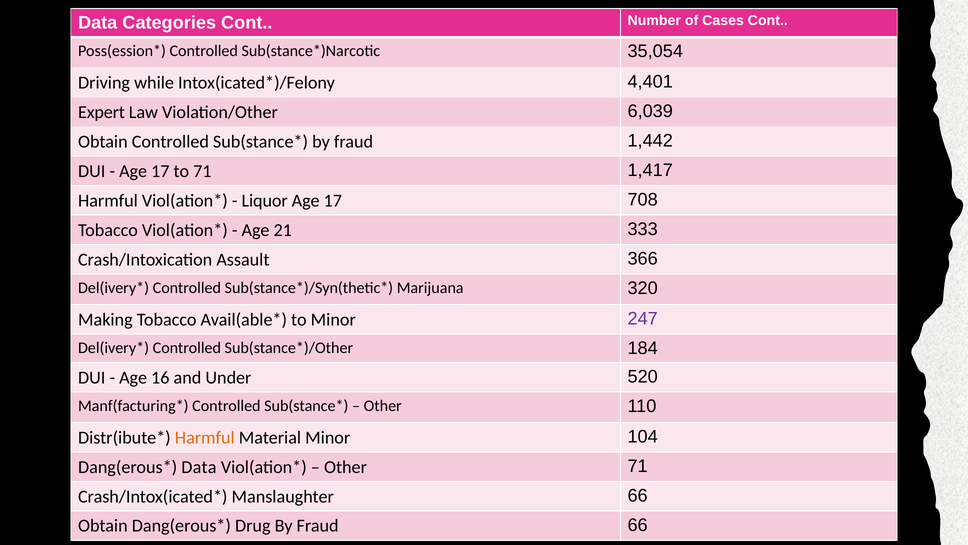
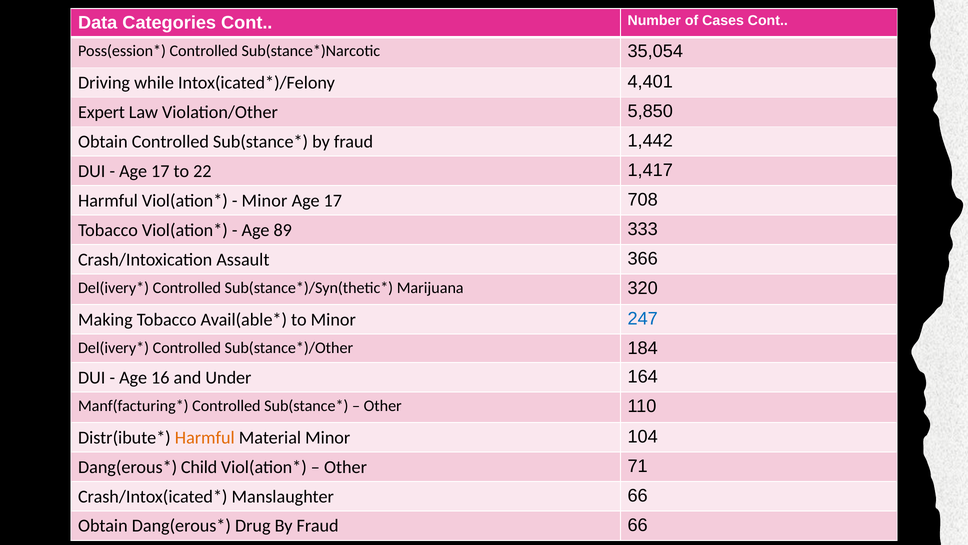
6,039: 6,039 -> 5,850
to 71: 71 -> 22
Liquor at (265, 200): Liquor -> Minor
21: 21 -> 89
247 colour: purple -> blue
520: 520 -> 164
Data at (199, 467): Data -> Child
